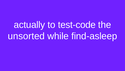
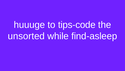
actually: actually -> huuuge
test-code: test-code -> tips-code
